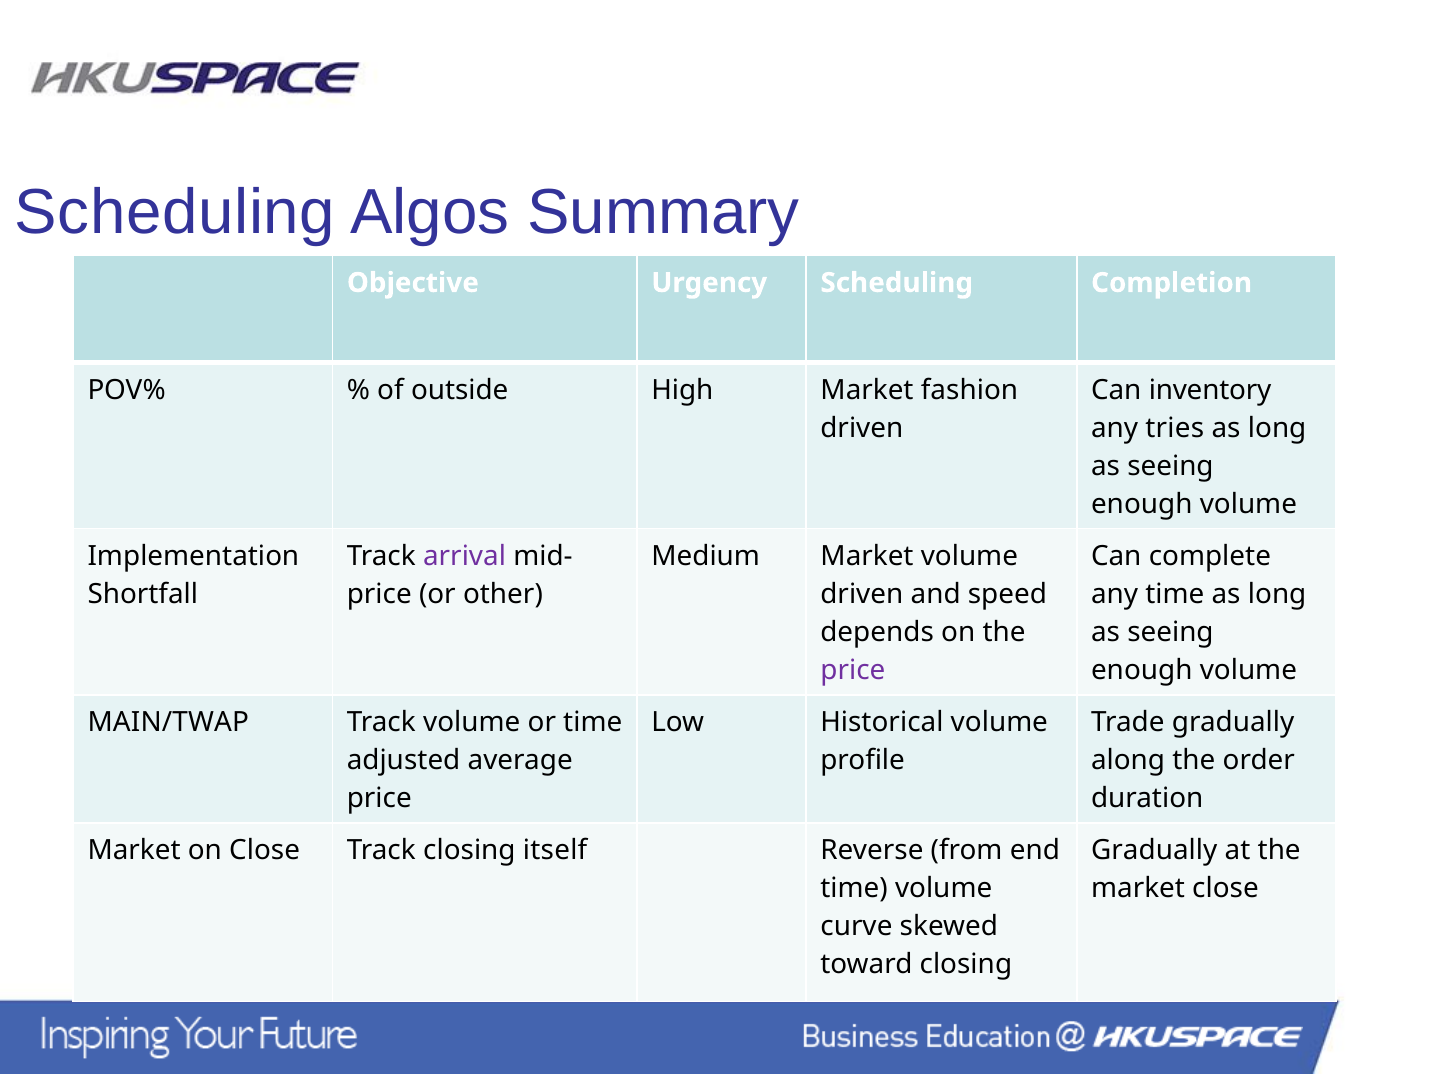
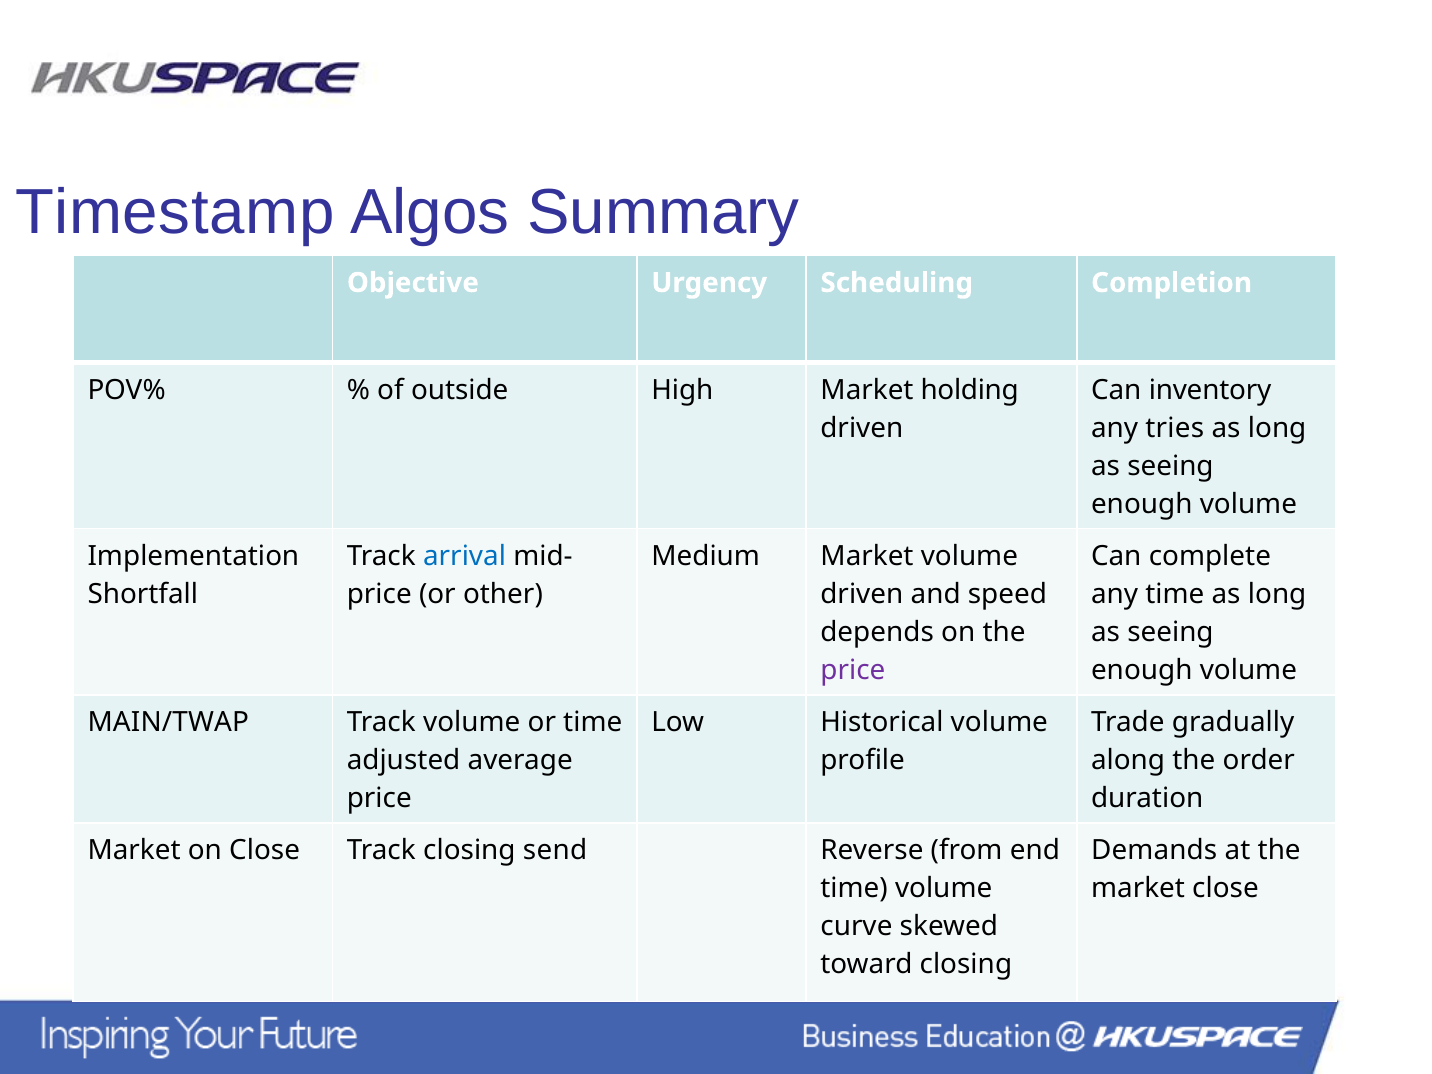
Scheduling at (175, 213): Scheduling -> Timestamp
fashion: fashion -> holding
arrival colour: purple -> blue
itself: itself -> send
Gradually at (1154, 851): Gradually -> Demands
